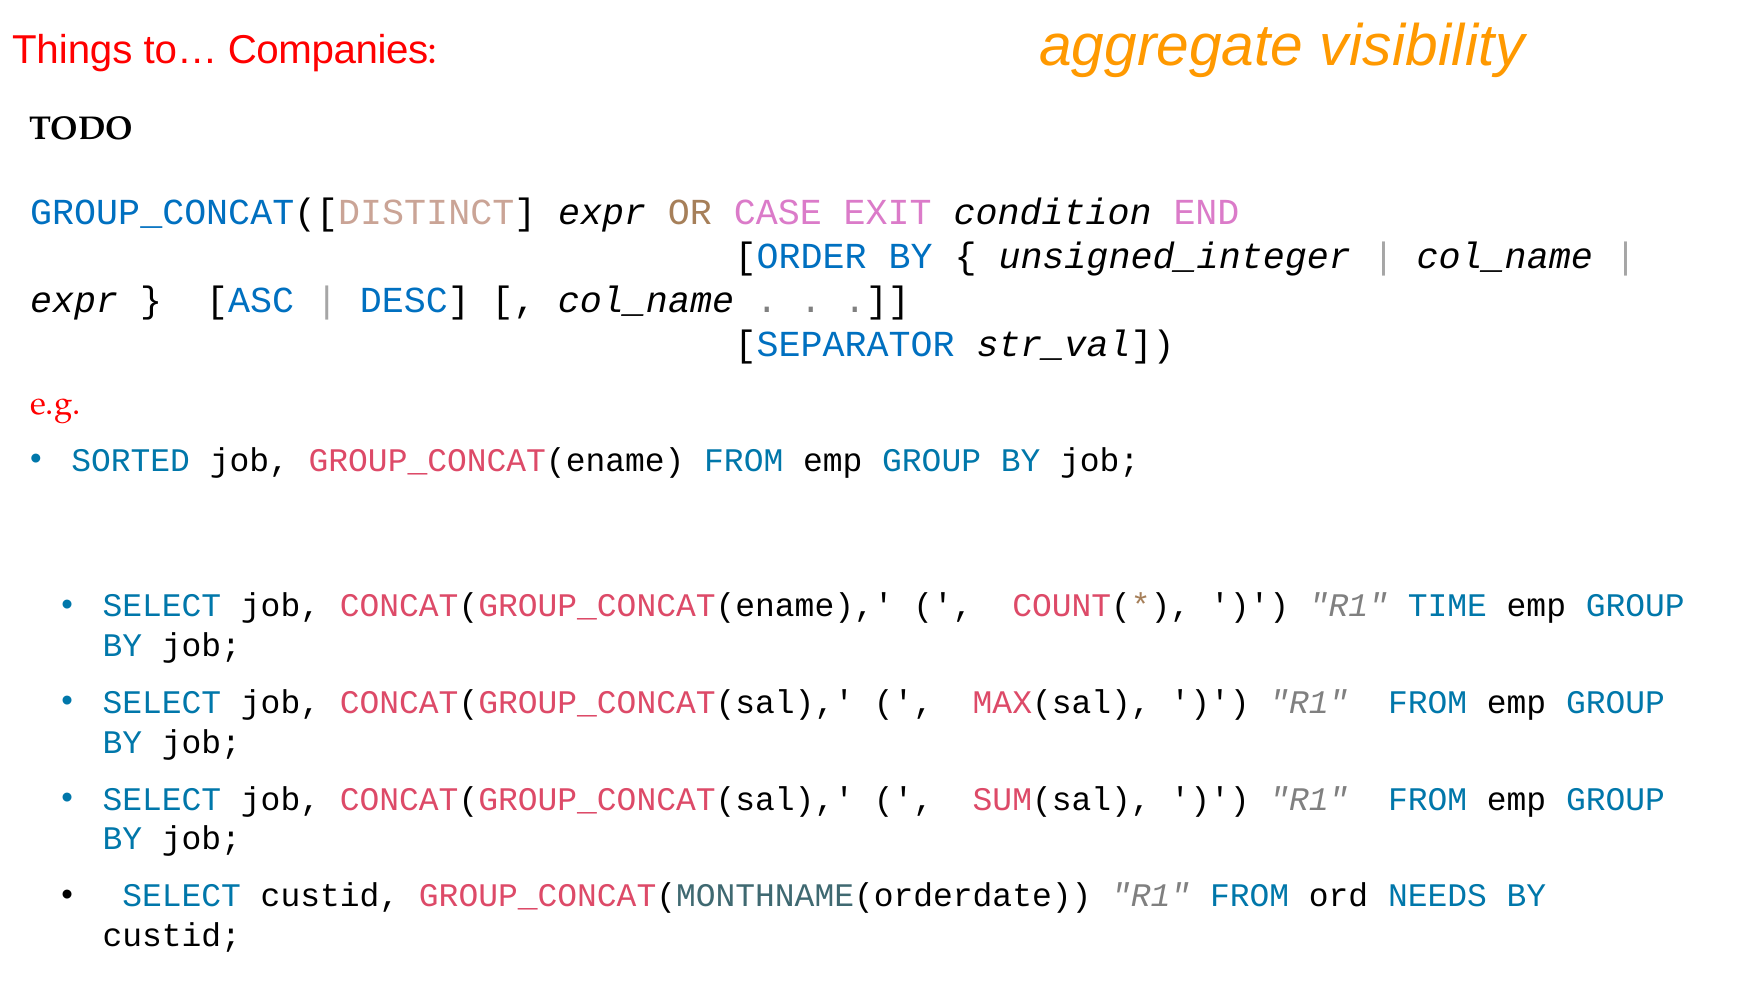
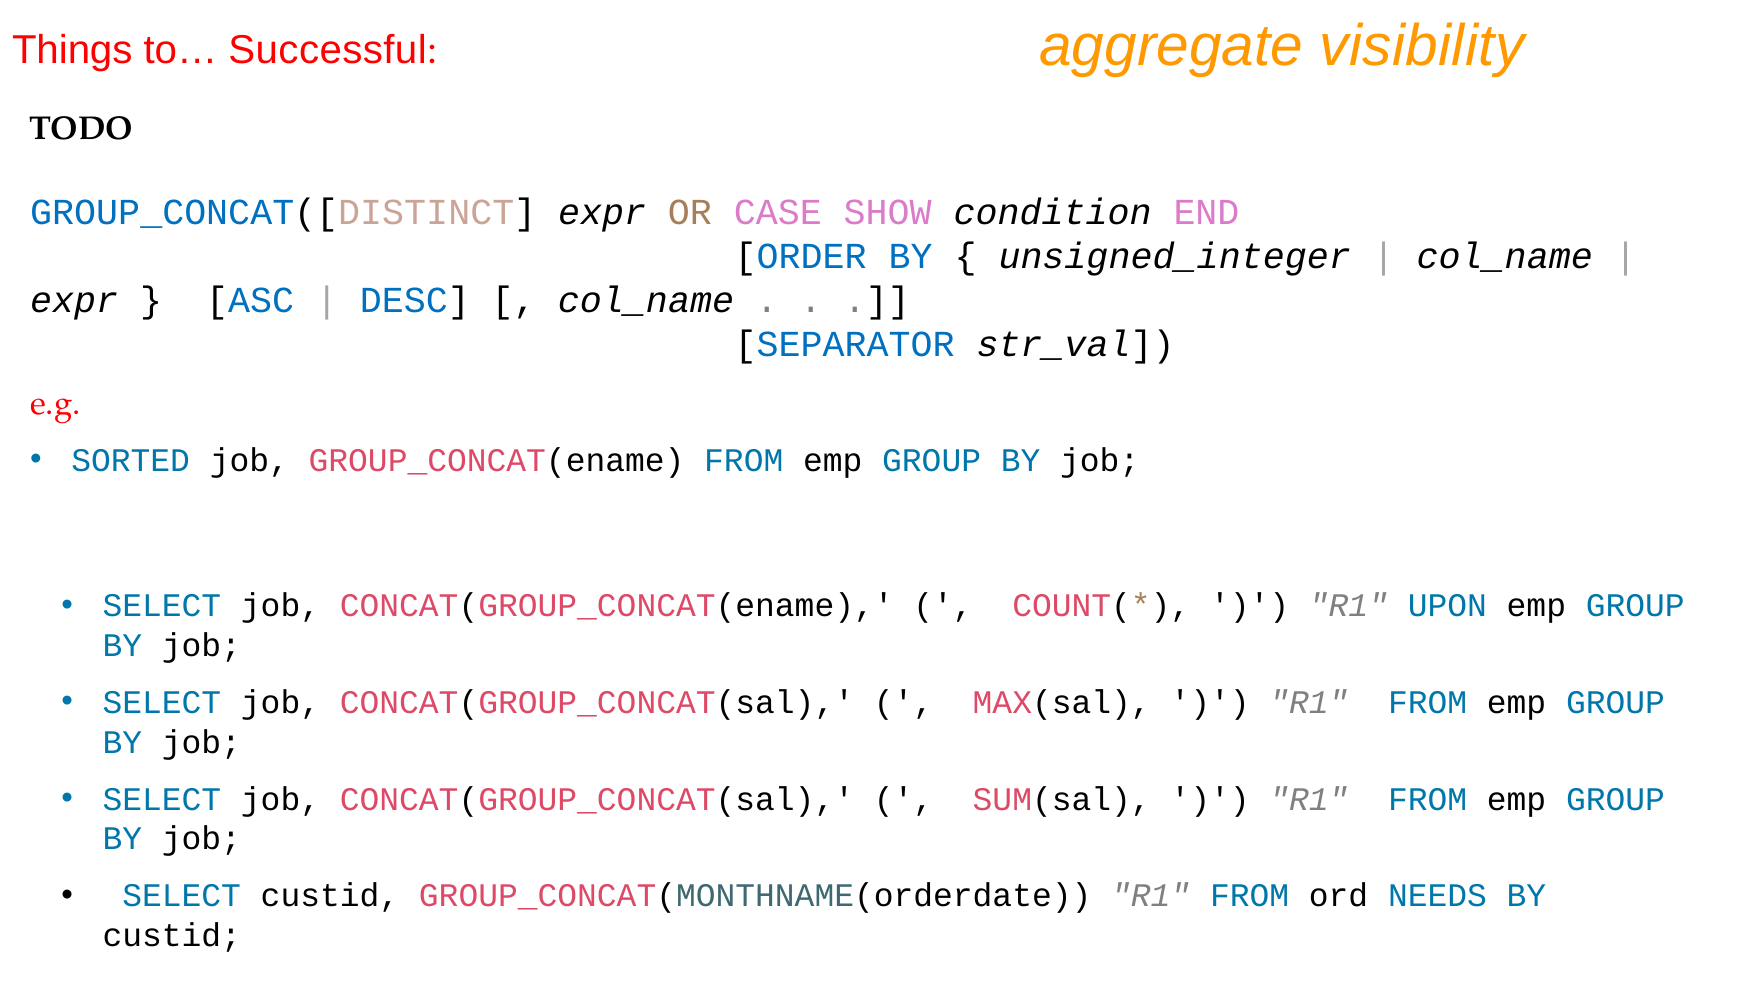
Companies: Companies -> Successful
EXIT: EXIT -> SHOW
TIME: TIME -> UPON
